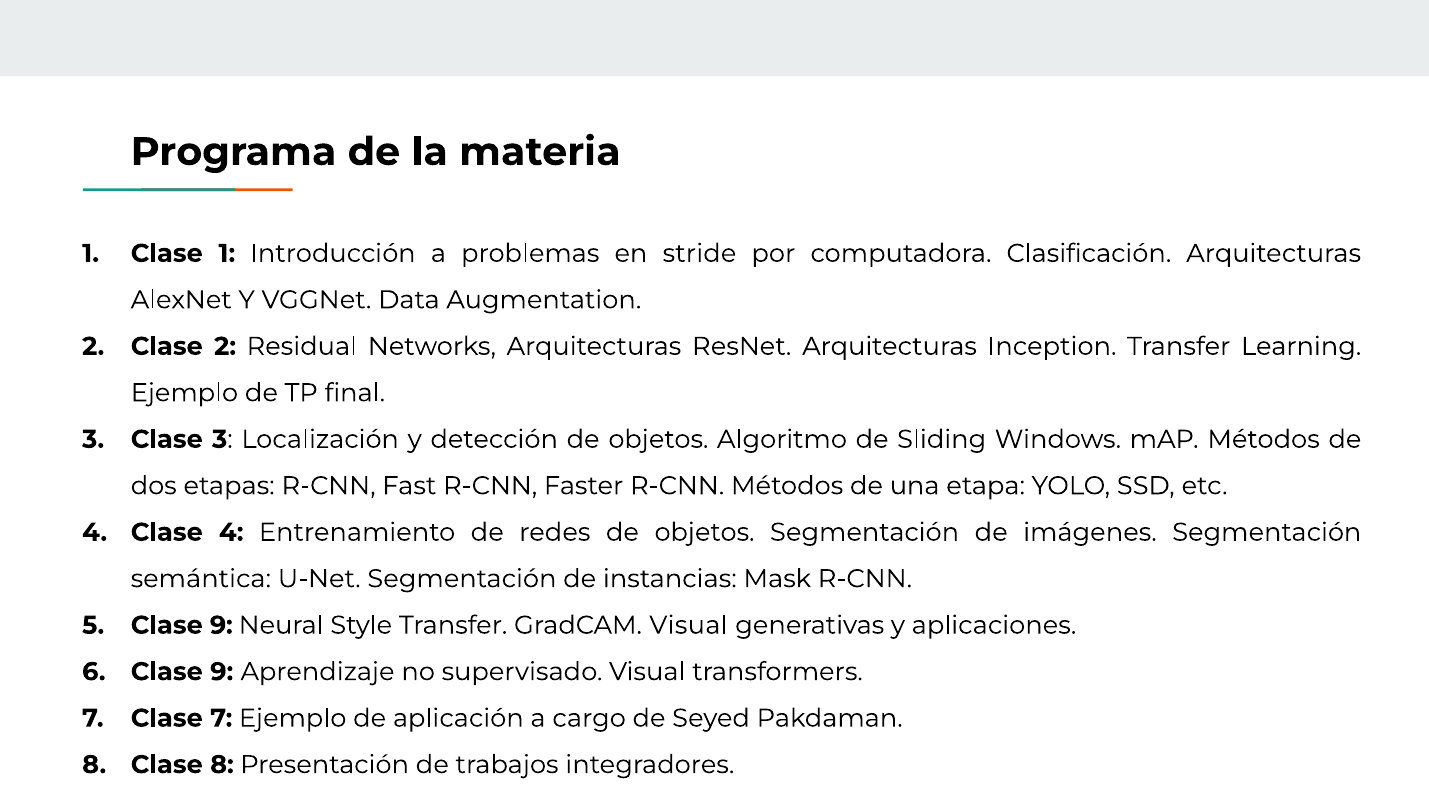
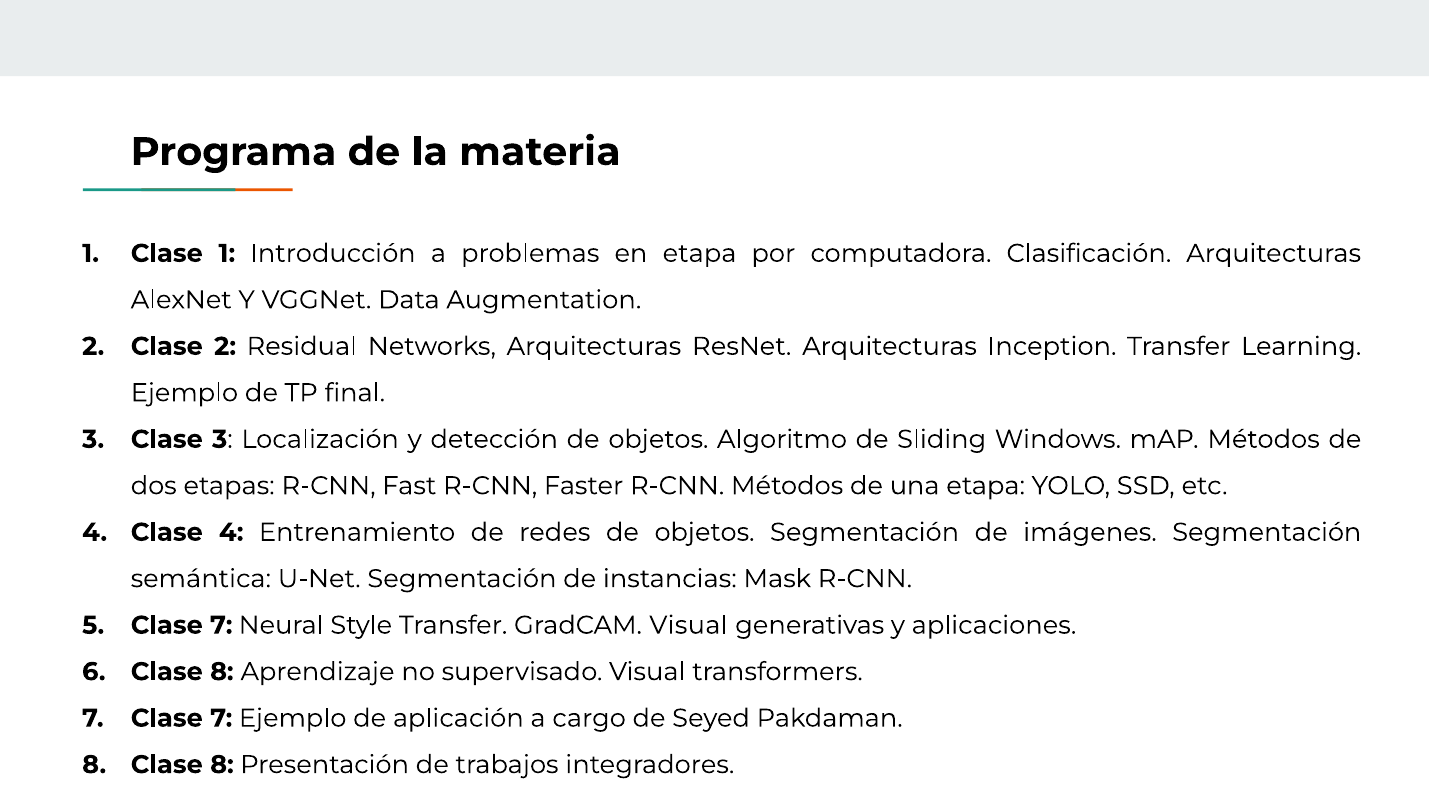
en stride: stride -> etapa
5 Clase 9: 9 -> 7
6 Clase 9: 9 -> 8
